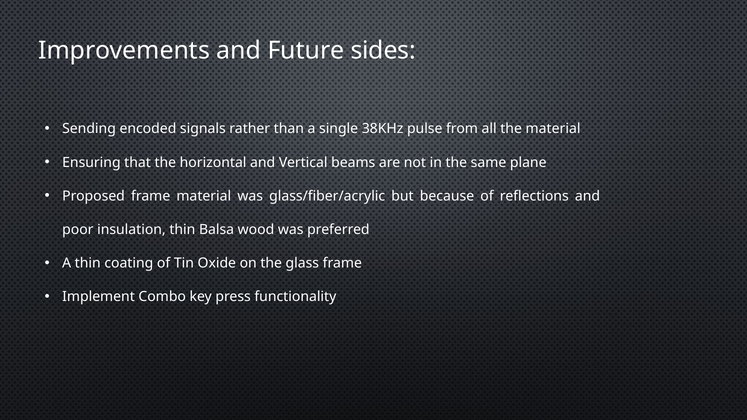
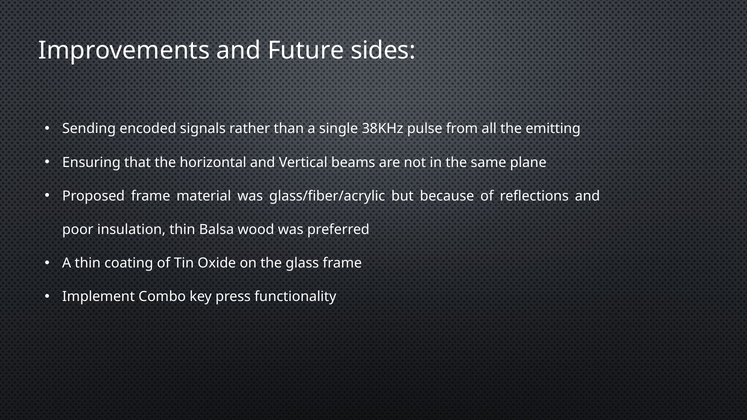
the material: material -> emitting
